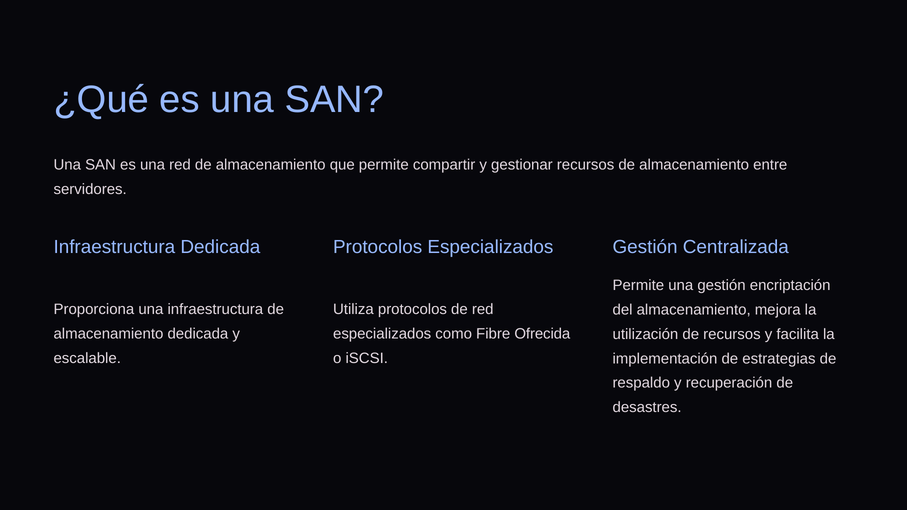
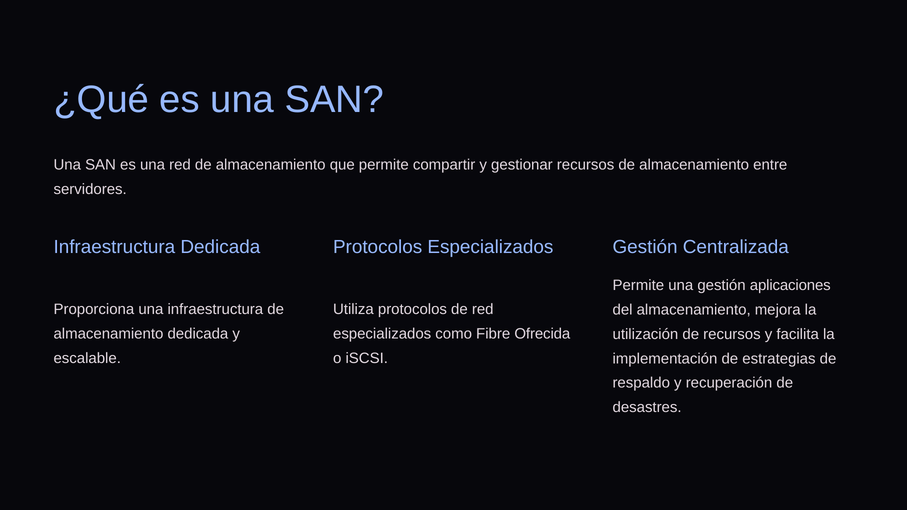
encriptación: encriptación -> aplicaciones
